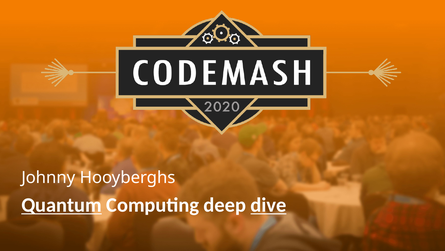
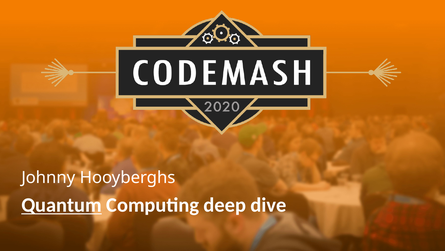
dive underline: present -> none
